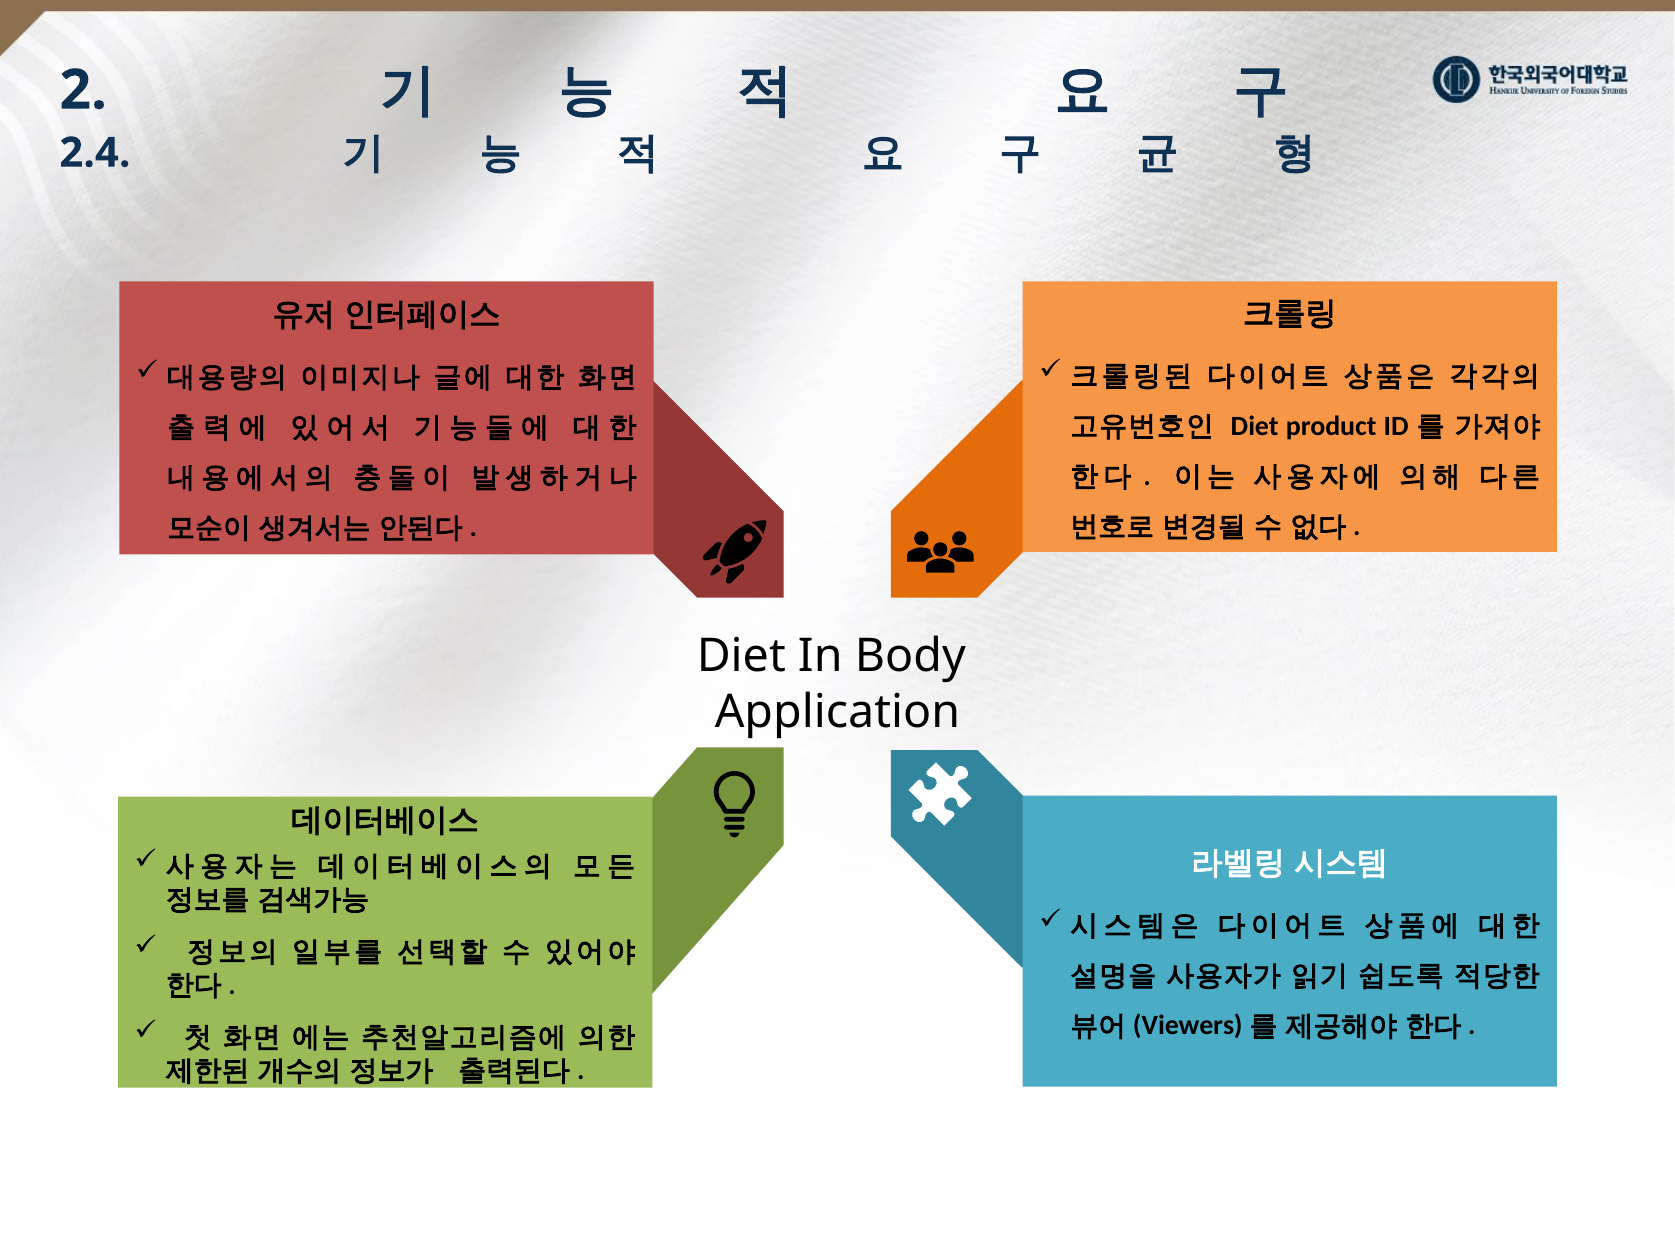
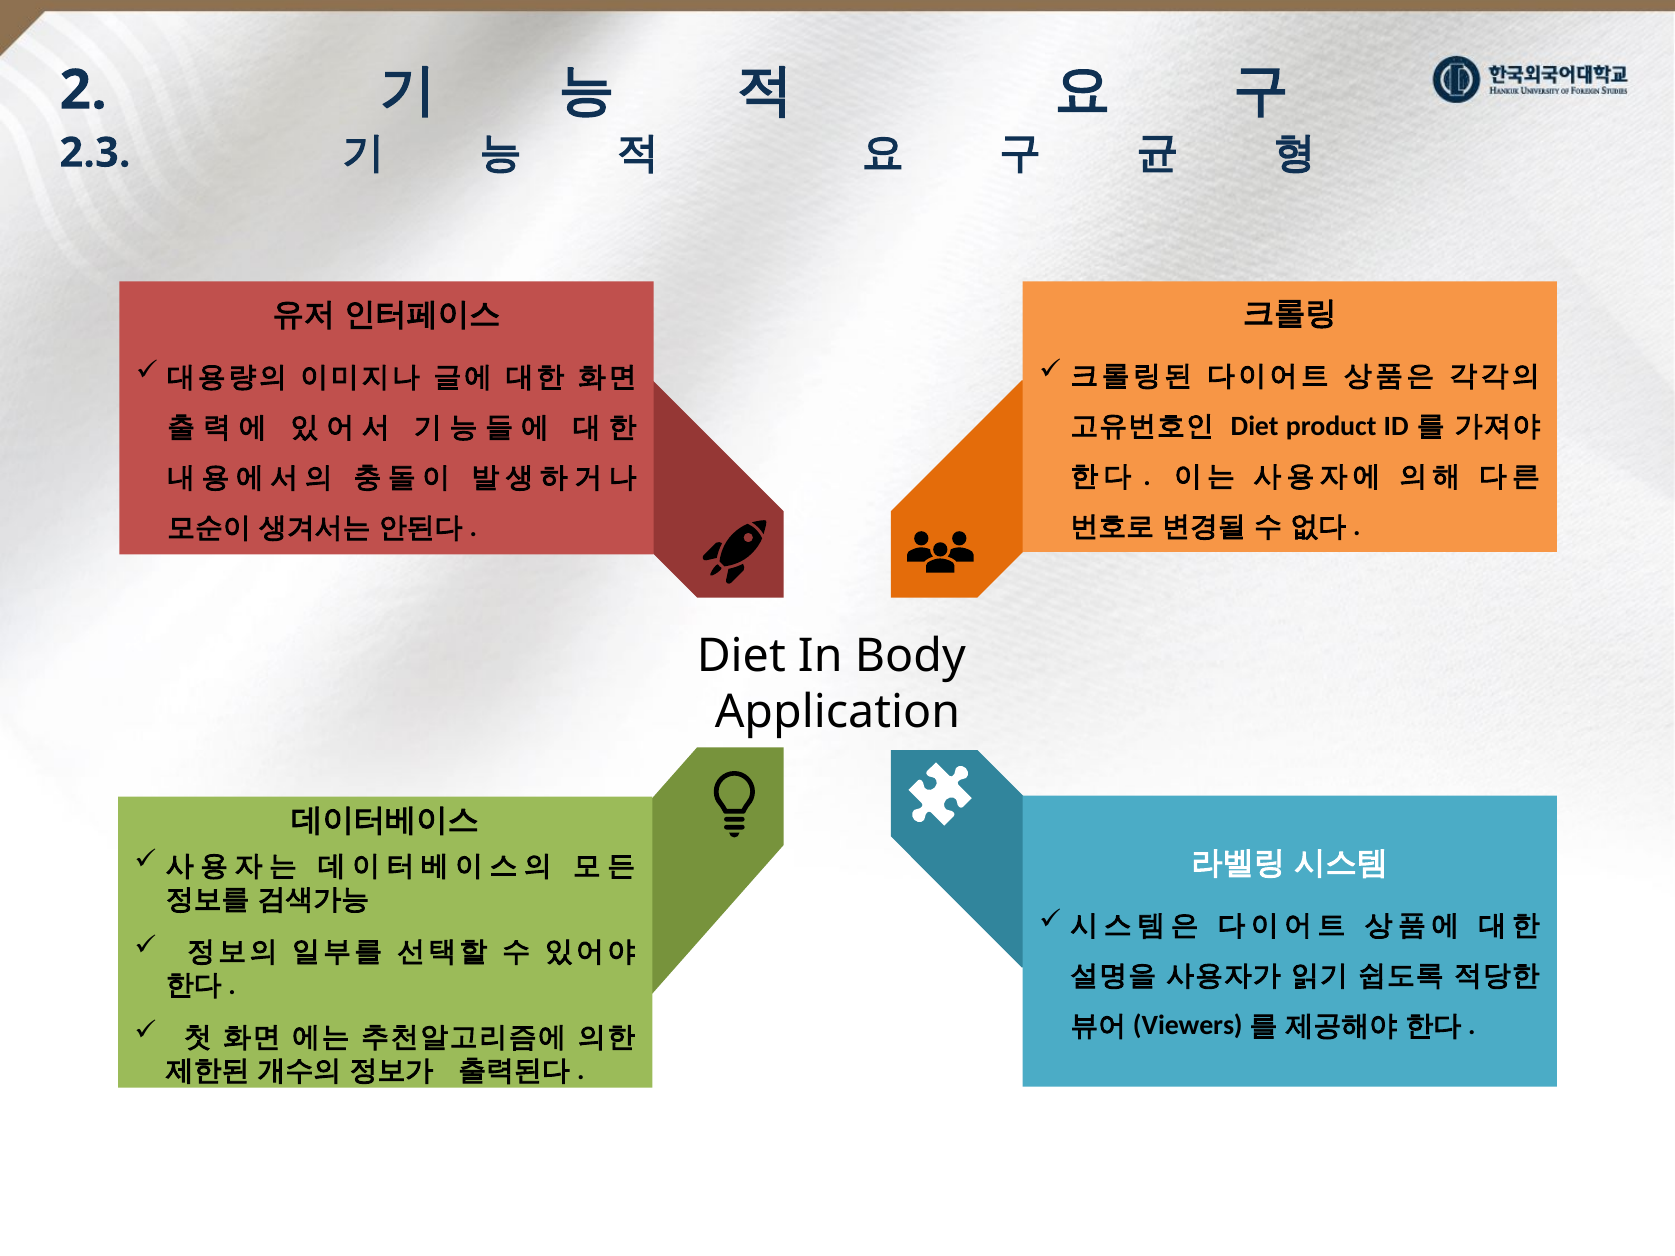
2.4: 2.4 -> 2.3
